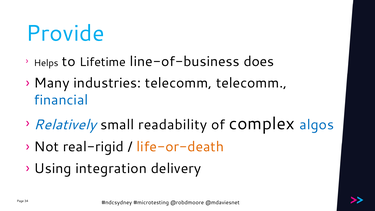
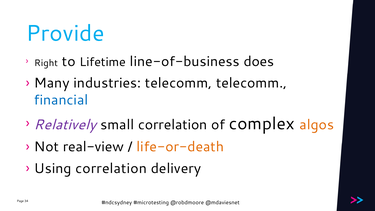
Helps: Helps -> Right
Relatively colour: blue -> purple
small readability: readability -> correlation
algos colour: blue -> orange
real-rigid: real-rigid -> real-view
Using integration: integration -> correlation
